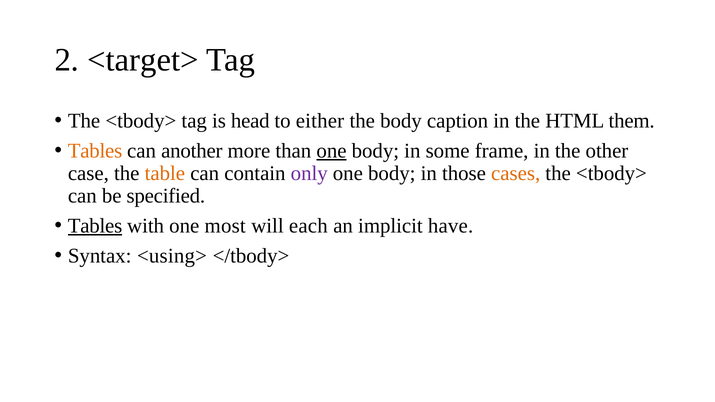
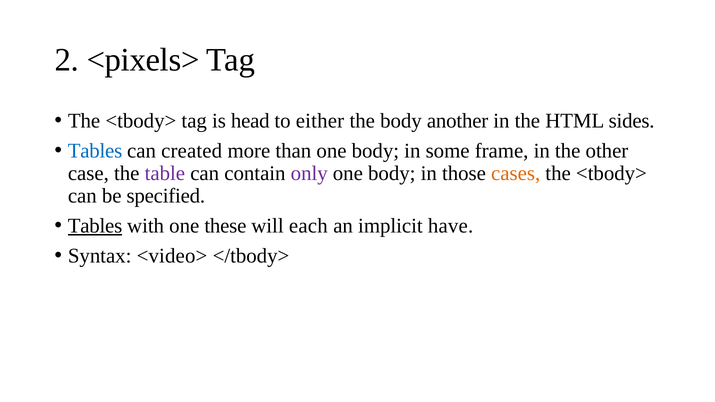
<target>: <target> -> <pixels>
caption: caption -> another
them: them -> sides
Tables at (95, 151) colour: orange -> blue
another: another -> created
one at (332, 151) underline: present -> none
table colour: orange -> purple
most: most -> these
<using>: <using> -> <video>
